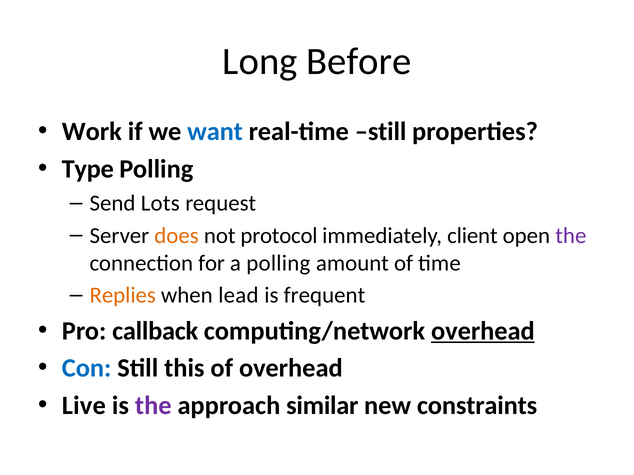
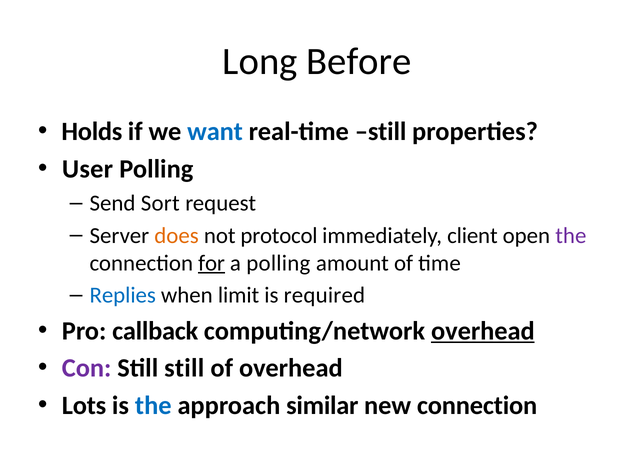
Work: Work -> Holds
Type: Type -> User
Lots: Lots -> Sort
for underline: none -> present
Replies colour: orange -> blue
lead: lead -> limit
frequent: frequent -> required
Con colour: blue -> purple
Still this: this -> still
Live: Live -> Lots
the at (153, 406) colour: purple -> blue
new constraints: constraints -> connection
